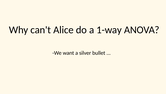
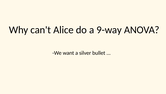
1-way: 1-way -> 9-way
